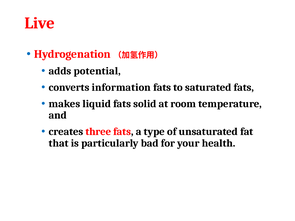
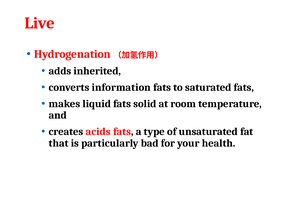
potential: potential -> inherited
three: three -> acids
